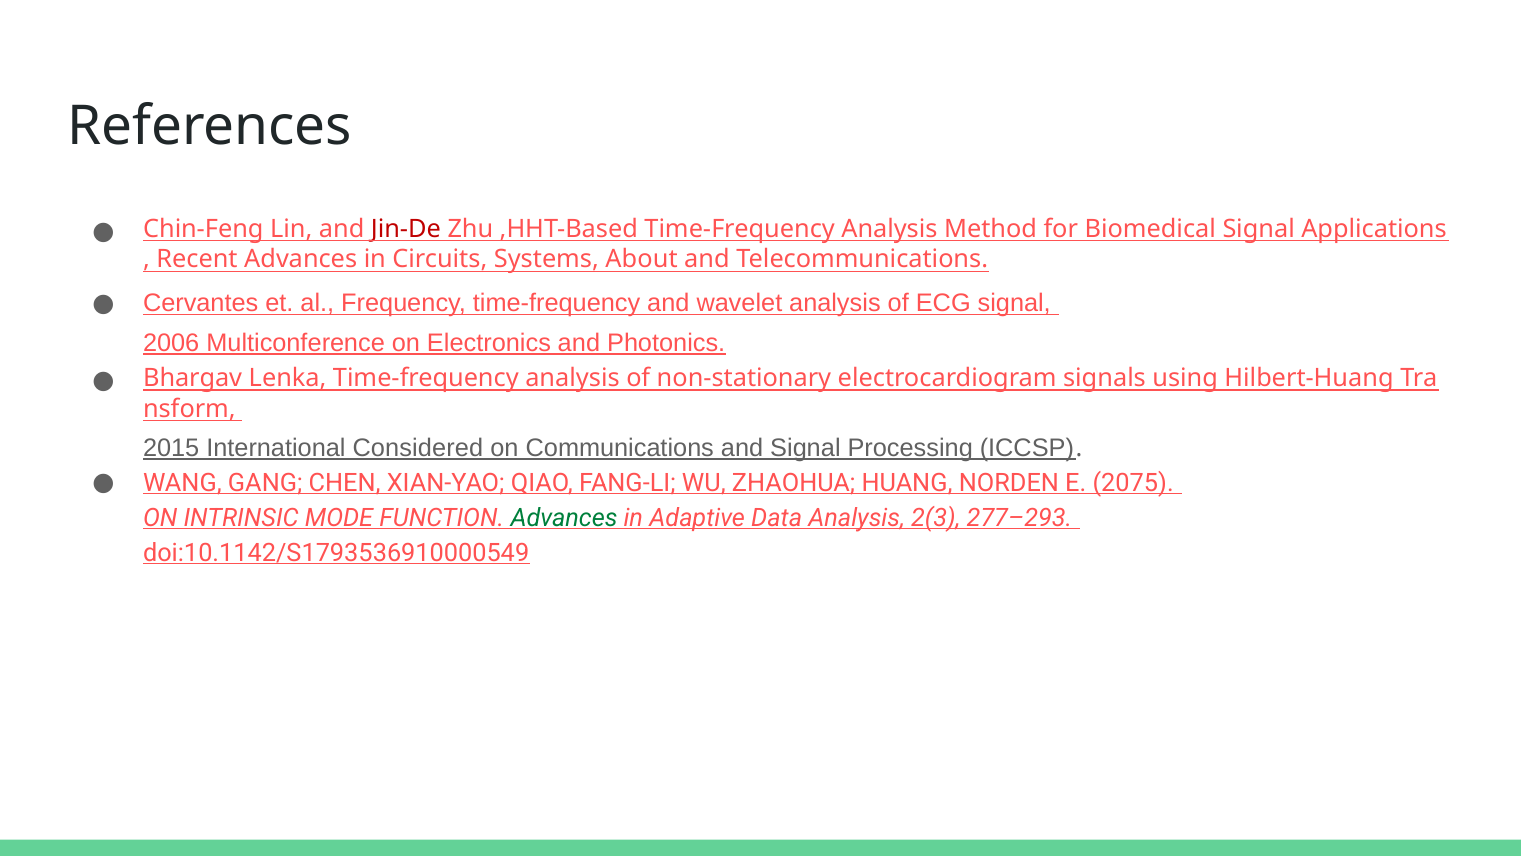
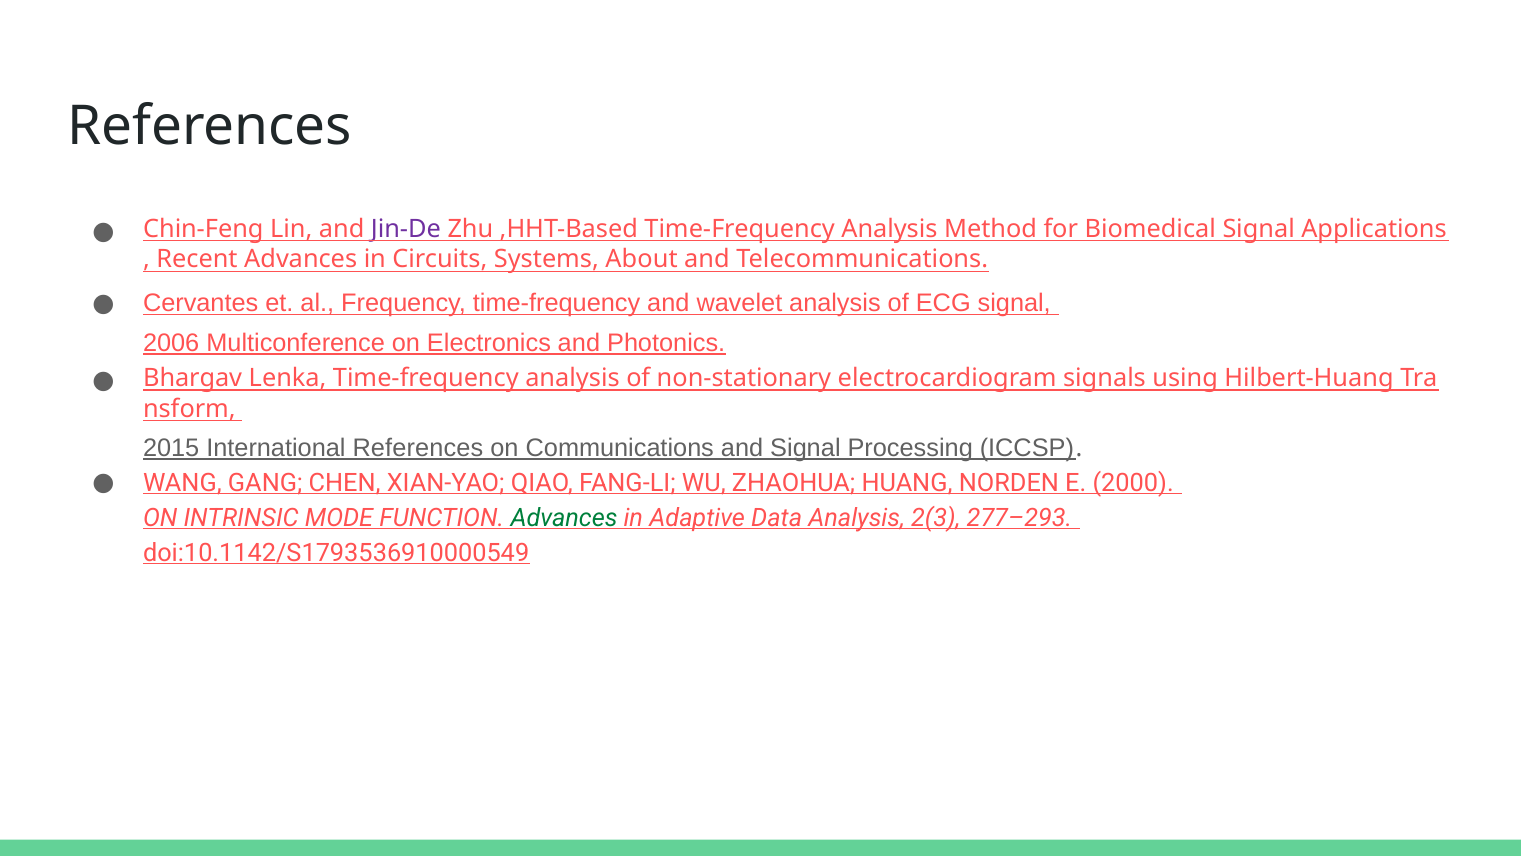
Jin-De colour: red -> purple
International Considered: Considered -> References
2075: 2075 -> 2000
